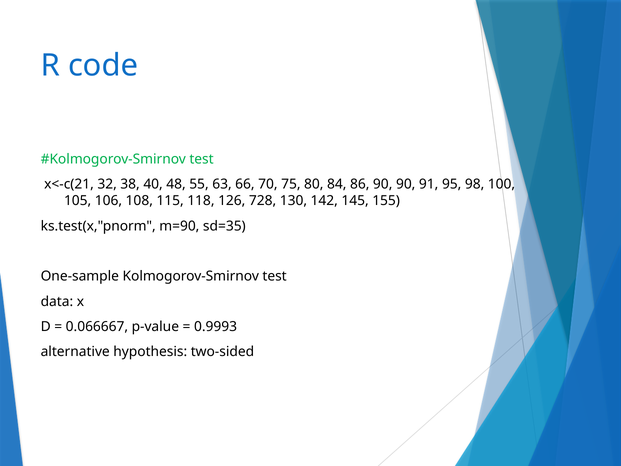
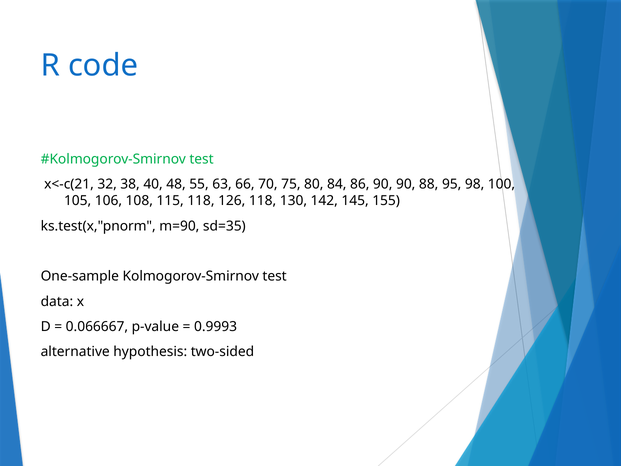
91: 91 -> 88
126 728: 728 -> 118
